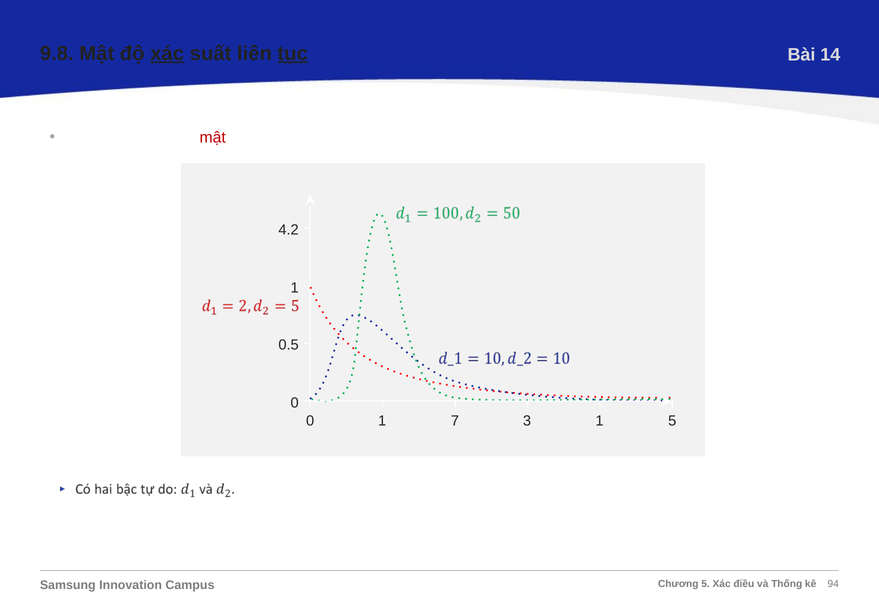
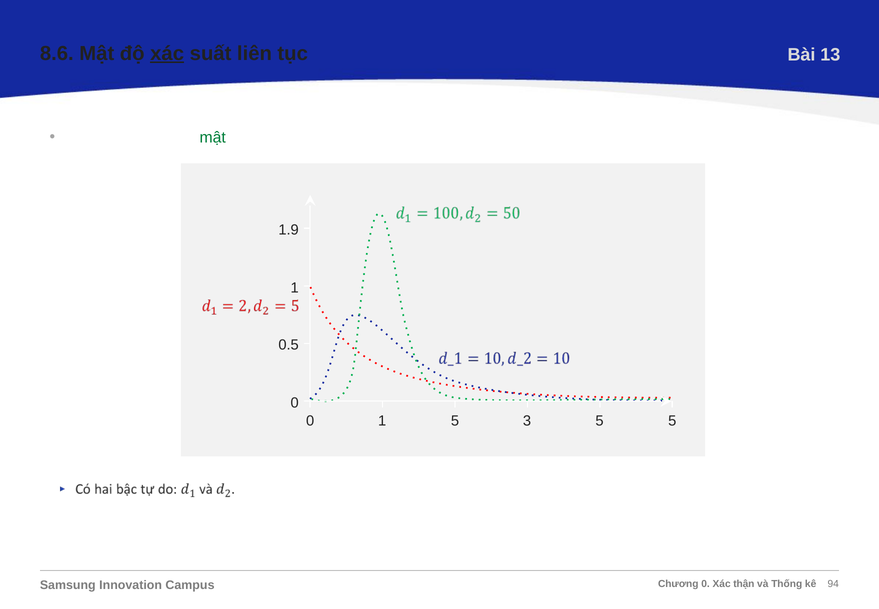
9.8: 9.8 -> 8.6
tục underline: present -> none
14: 14 -> 13
mật at (213, 137) colour: red -> green
4.2: 4.2 -> 1.9
0 7: 7 -> 5
3 1: 1 -> 5
5 at (706, 584): 5 -> 0
điều: điều -> thận
